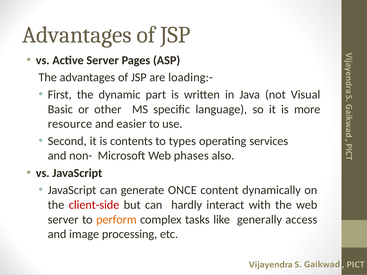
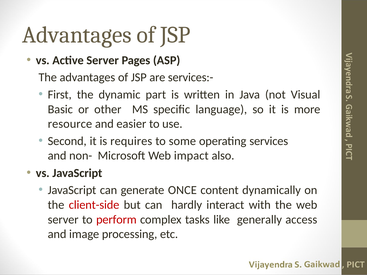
loading:-: loading:- -> services:-
contents: contents -> requires
types: types -> some
phases: phases -> impact
perform colour: orange -> red
